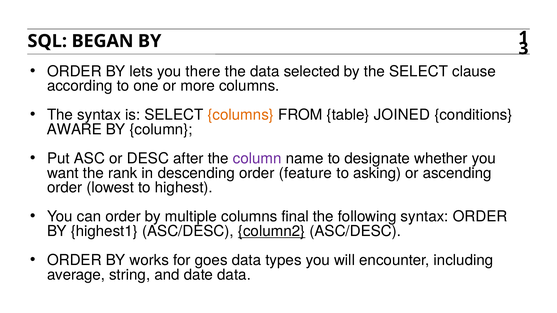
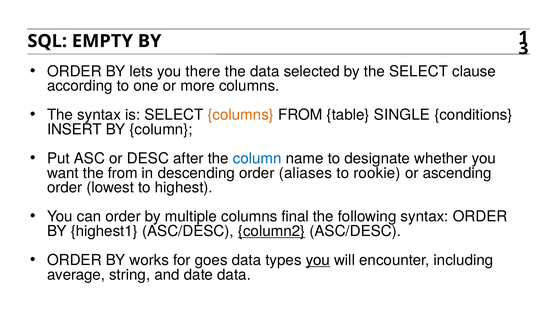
BEGAN: BEGAN -> EMPTY
JOINED: JOINED -> SINGLE
AWARE: AWARE -> INSERT
column at (257, 158) colour: purple -> blue
the rank: rank -> from
feature: feature -> aliases
asking: asking -> rookie
you at (318, 260) underline: none -> present
